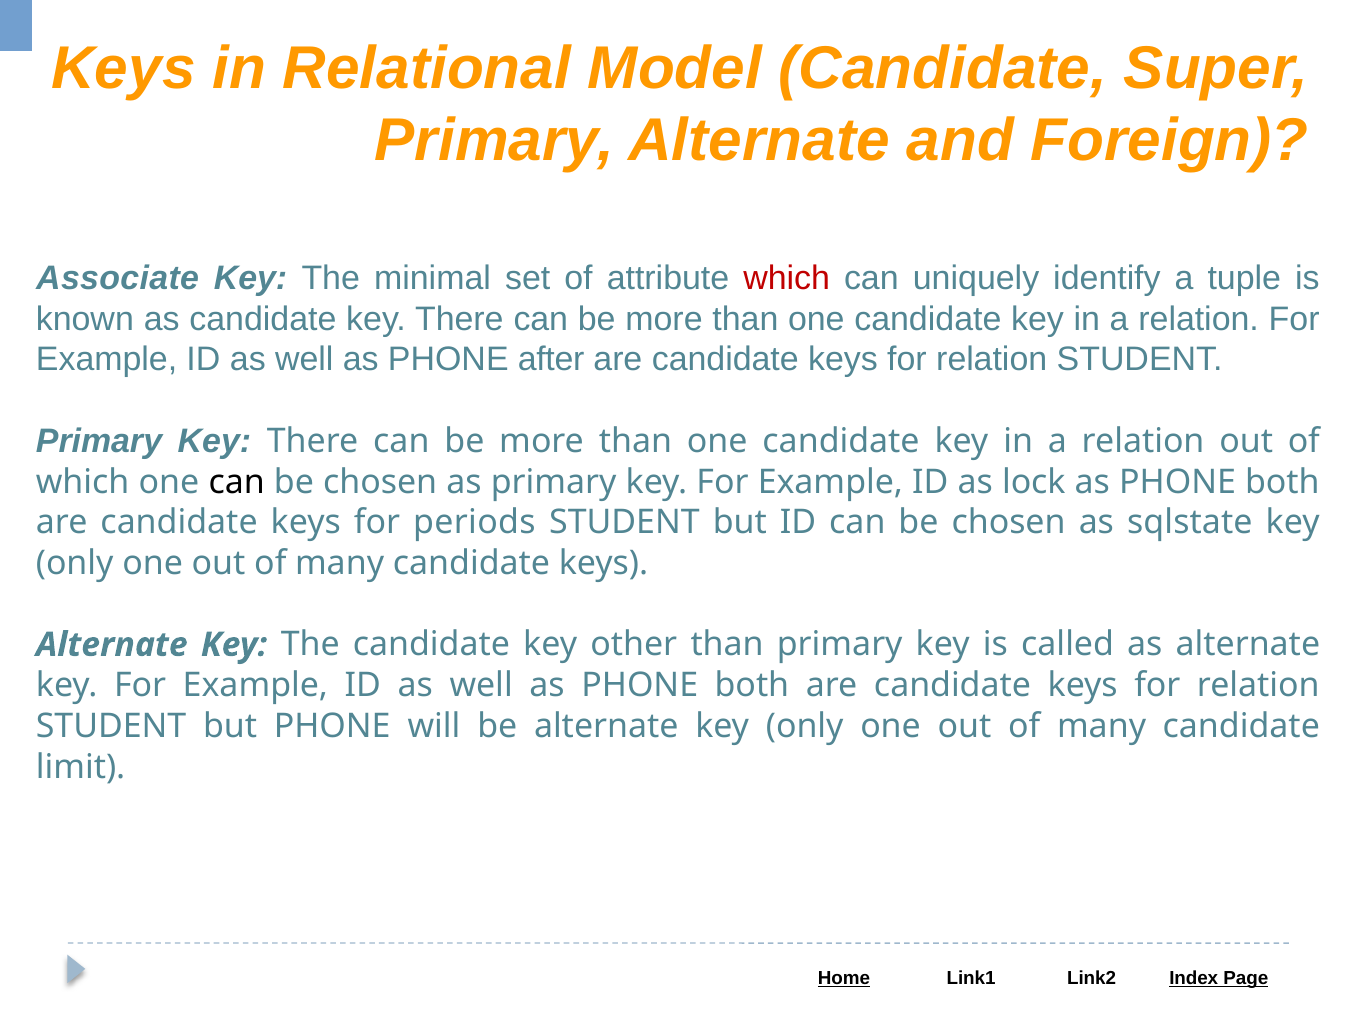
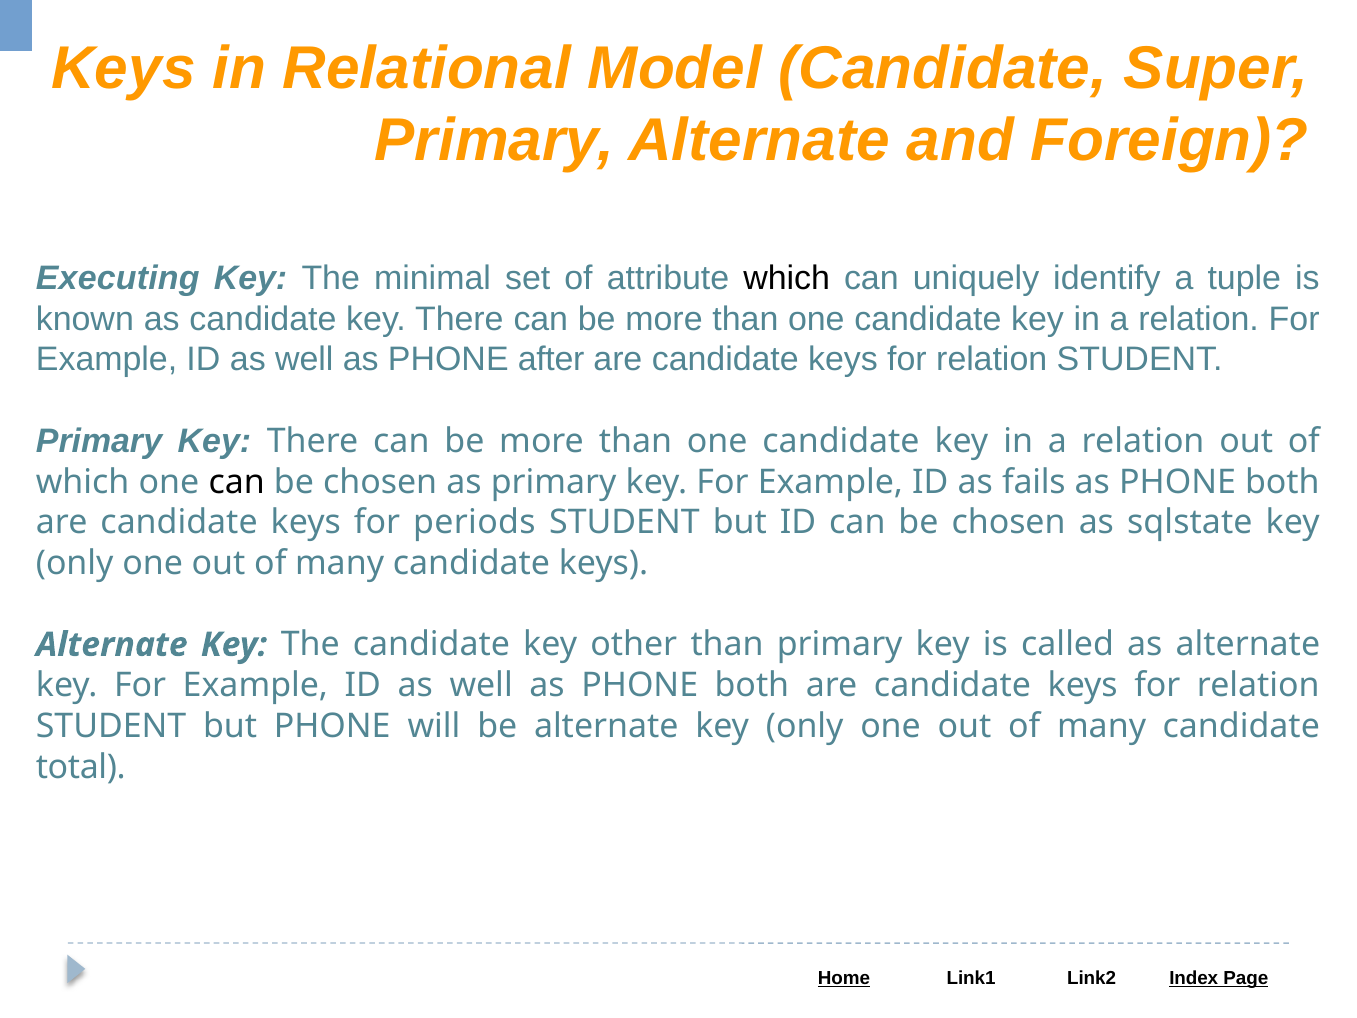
Associate: Associate -> Executing
which at (787, 278) colour: red -> black
lock: lock -> fails
limit: limit -> total
